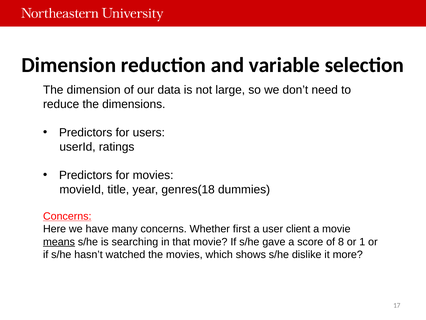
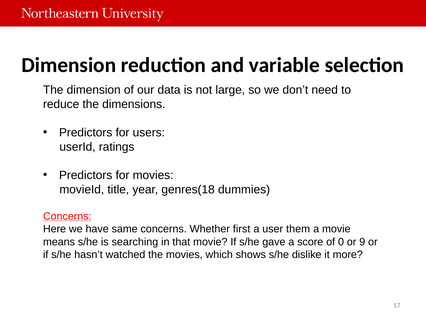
many: many -> same
client: client -> them
means underline: present -> none
8: 8 -> 0
1: 1 -> 9
